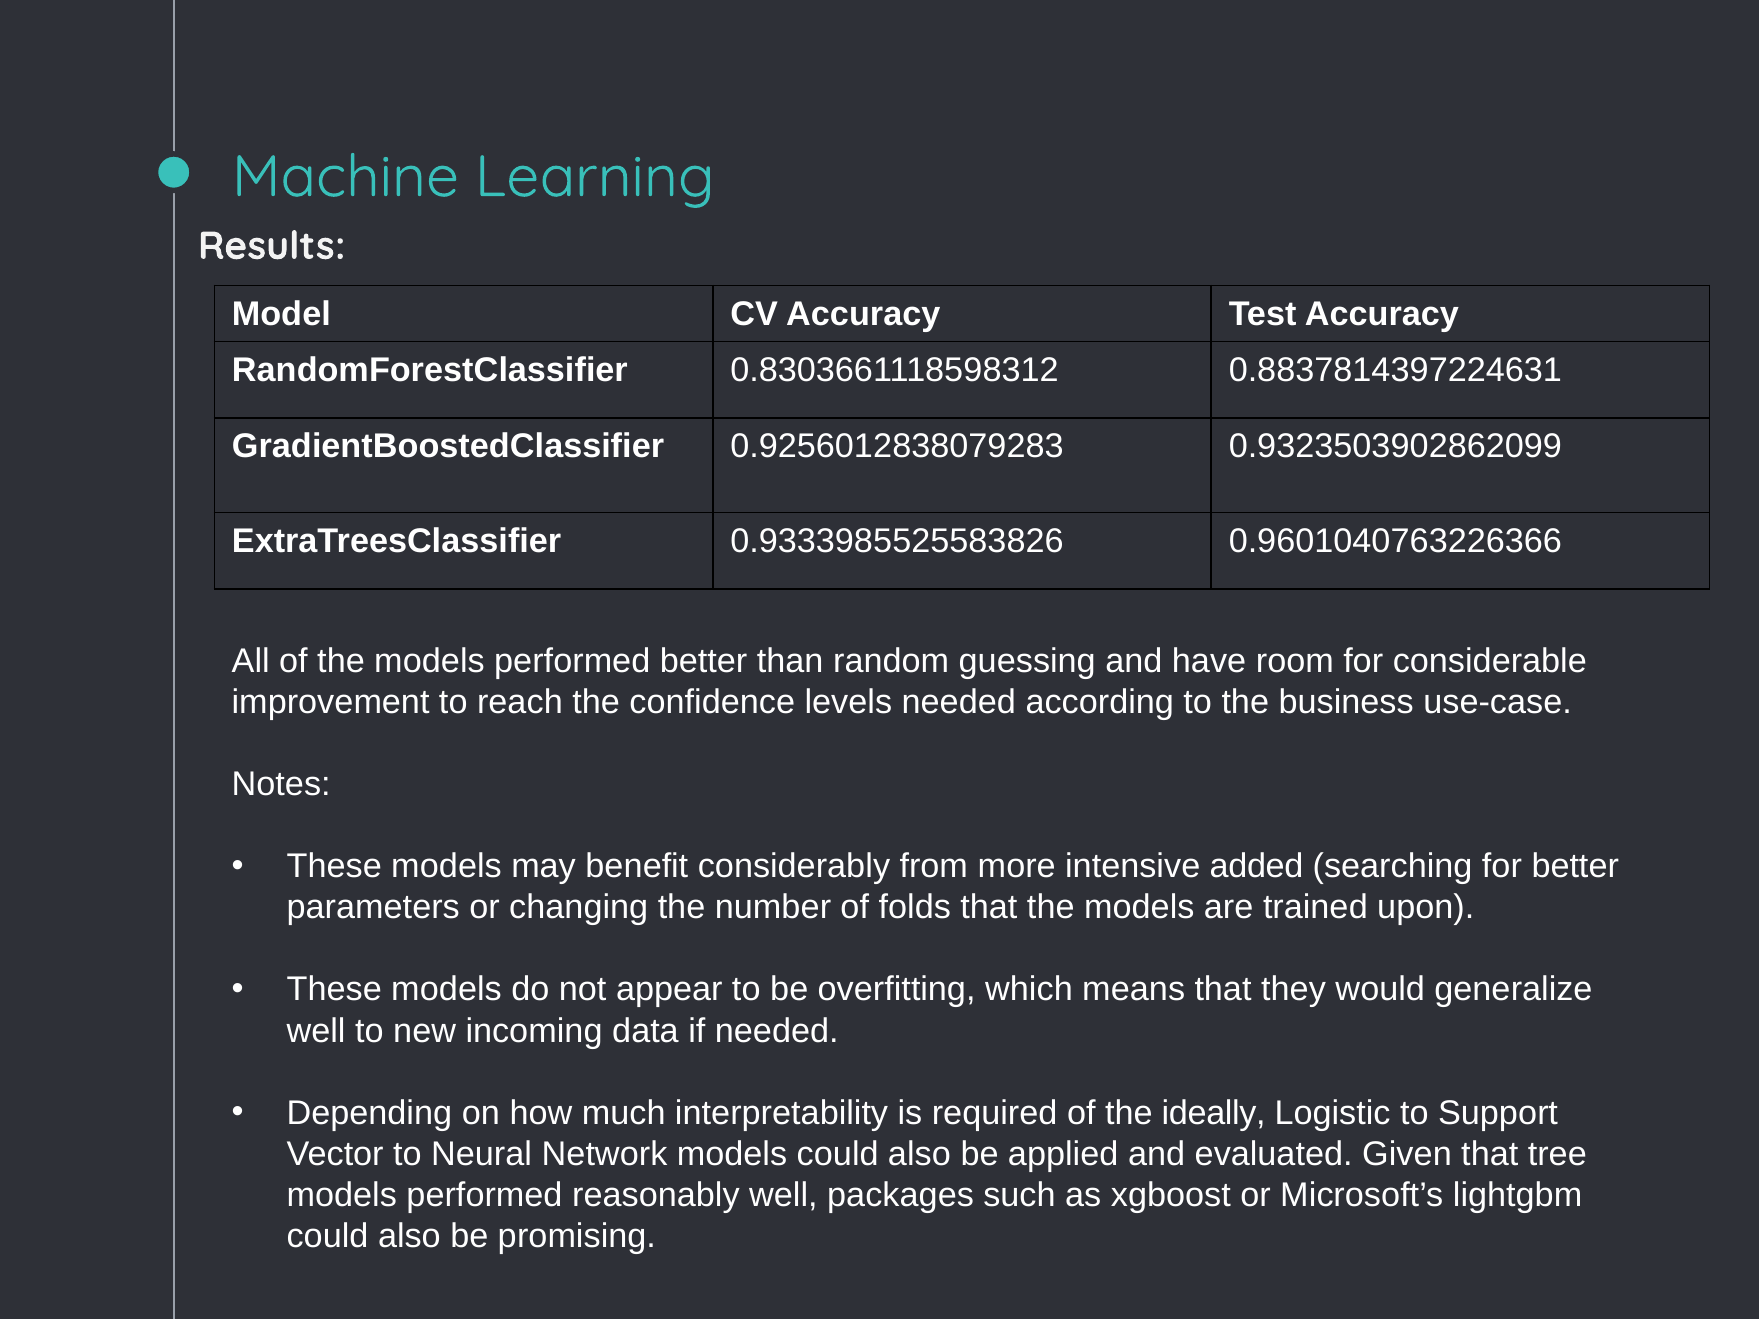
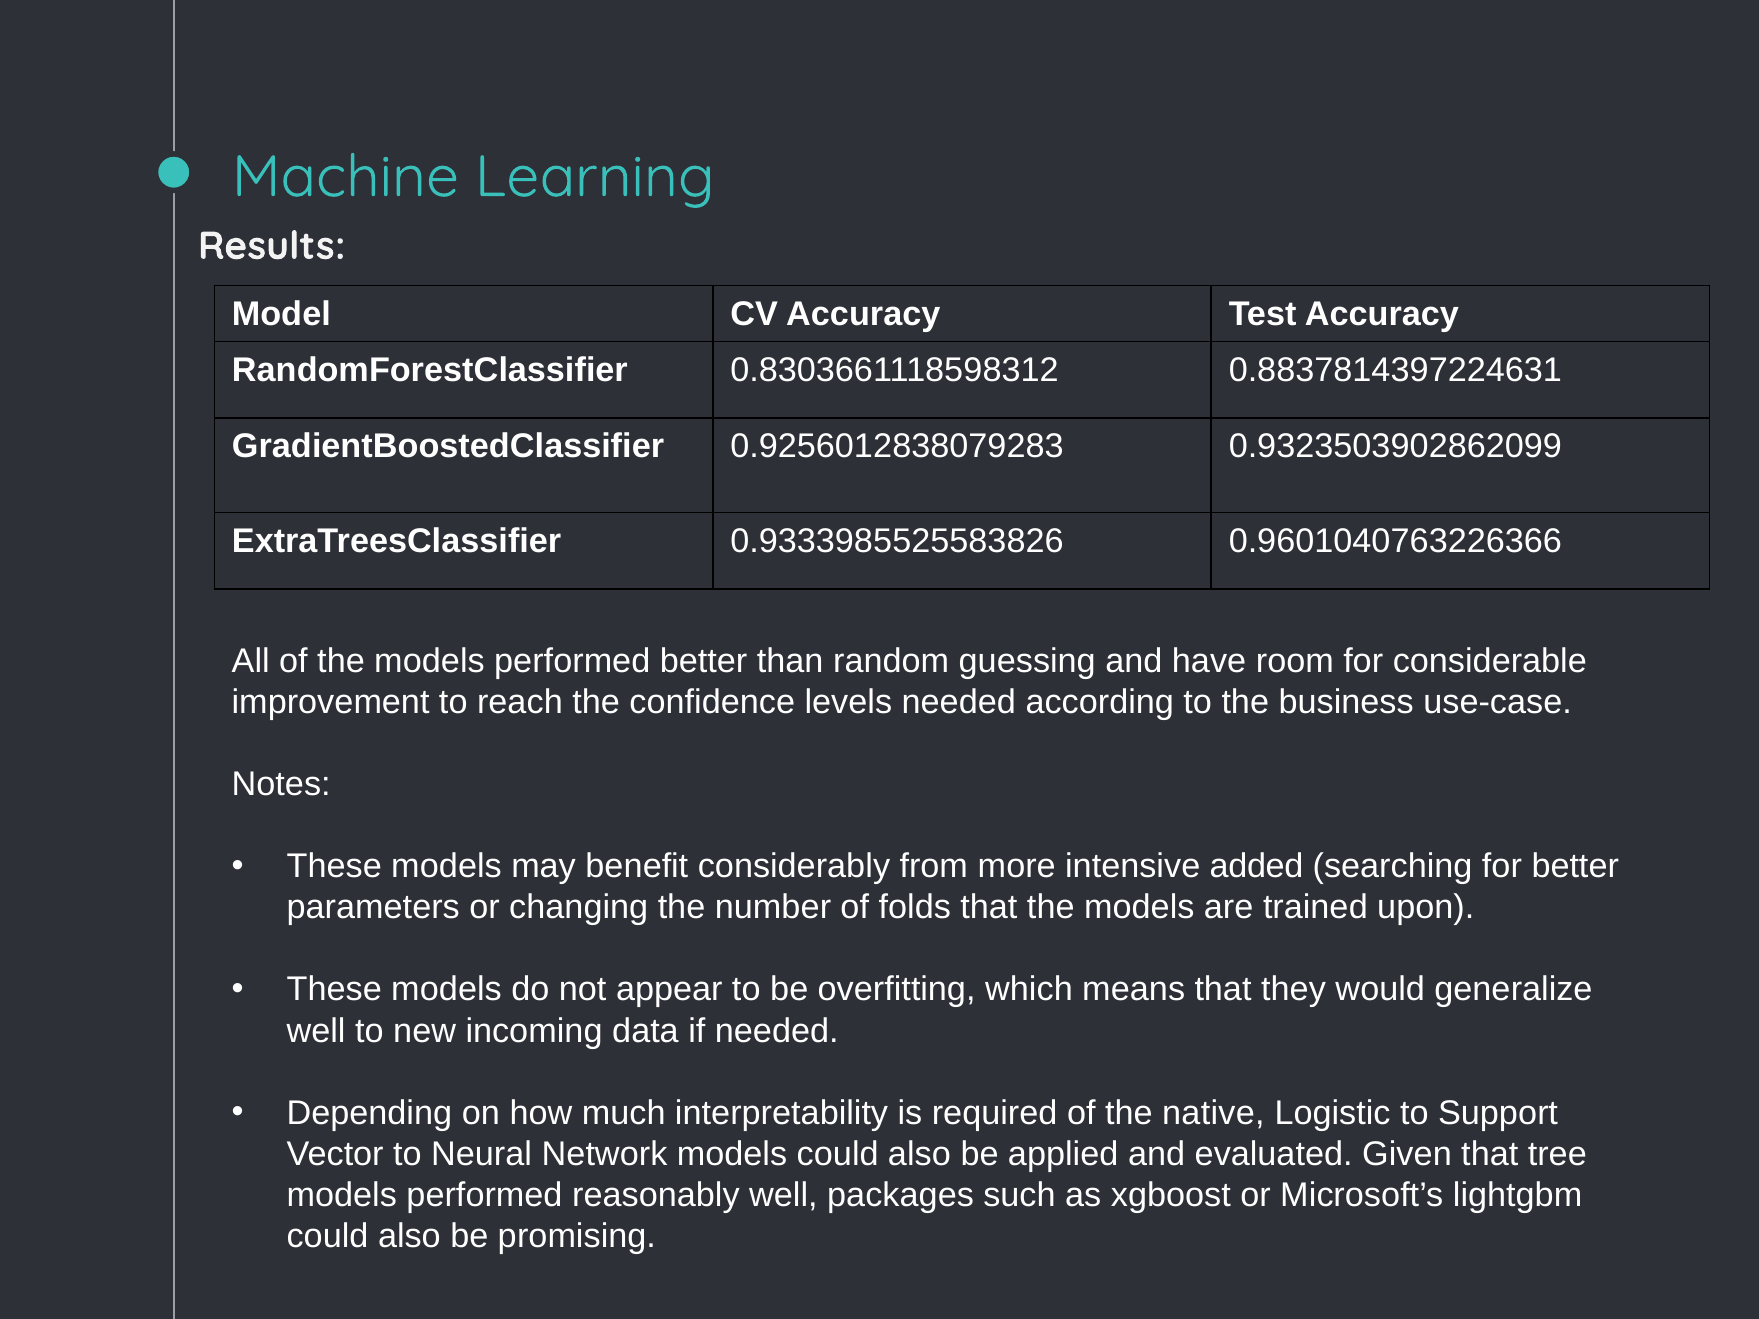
ideally: ideally -> native
